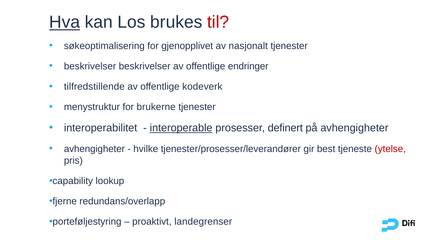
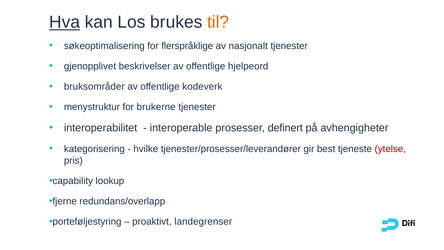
til colour: red -> orange
gjenopplivet: gjenopplivet -> flerspråklige
beskrivelser at (90, 66): beskrivelser -> gjenopplivet
endringer: endringer -> hjelpeord
tilfredstillende: tilfredstillende -> bruksområder
interoperable underline: present -> none
avhengigheter at (94, 149): avhengigheter -> kategorisering
